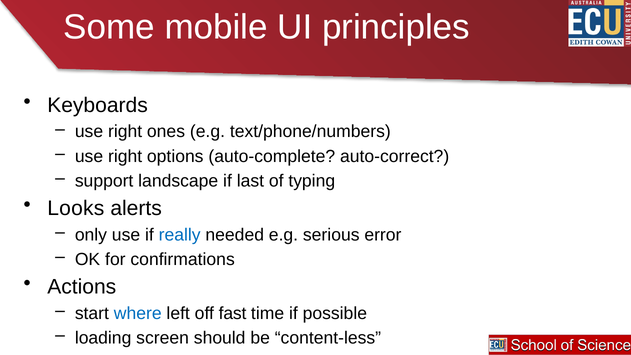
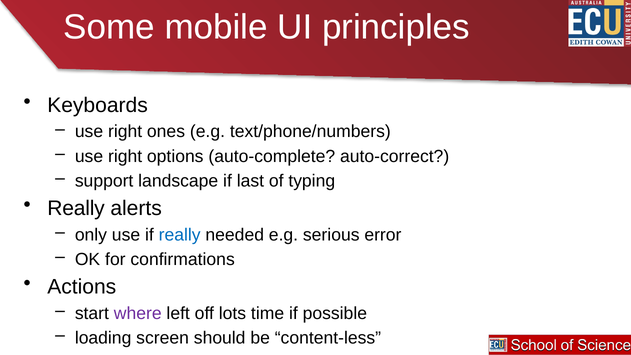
Looks at (76, 208): Looks -> Really
where colour: blue -> purple
fast: fast -> lots
